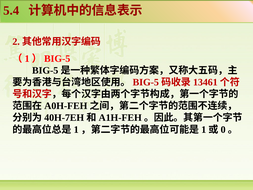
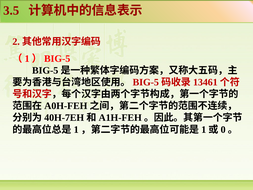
5.4: 5.4 -> 3.5
